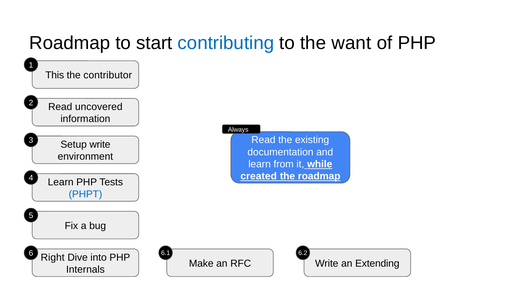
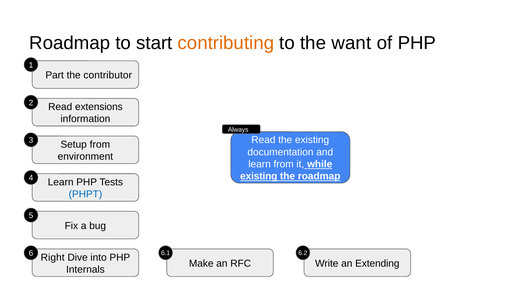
contributing colour: blue -> orange
This: This -> Part
uncovered: uncovered -> extensions
Setup write: write -> from
created at (259, 176): created -> existing
